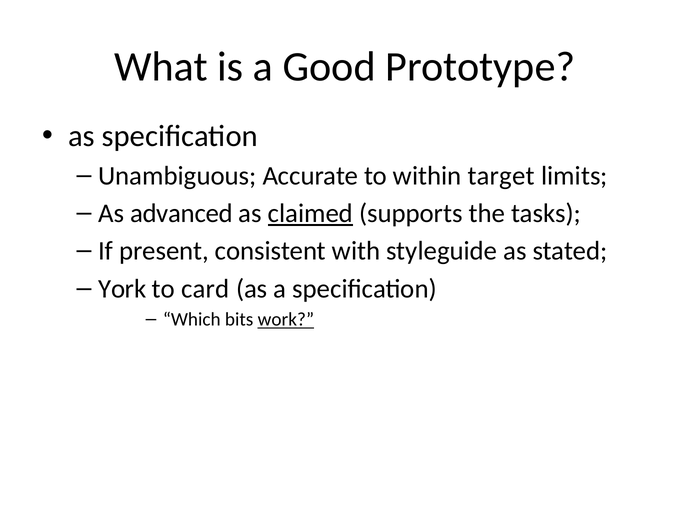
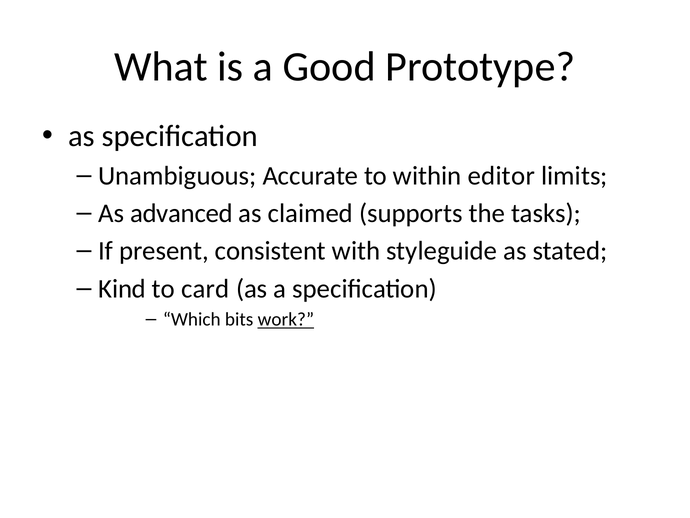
target: target -> editor
claimed underline: present -> none
York: York -> Kind
